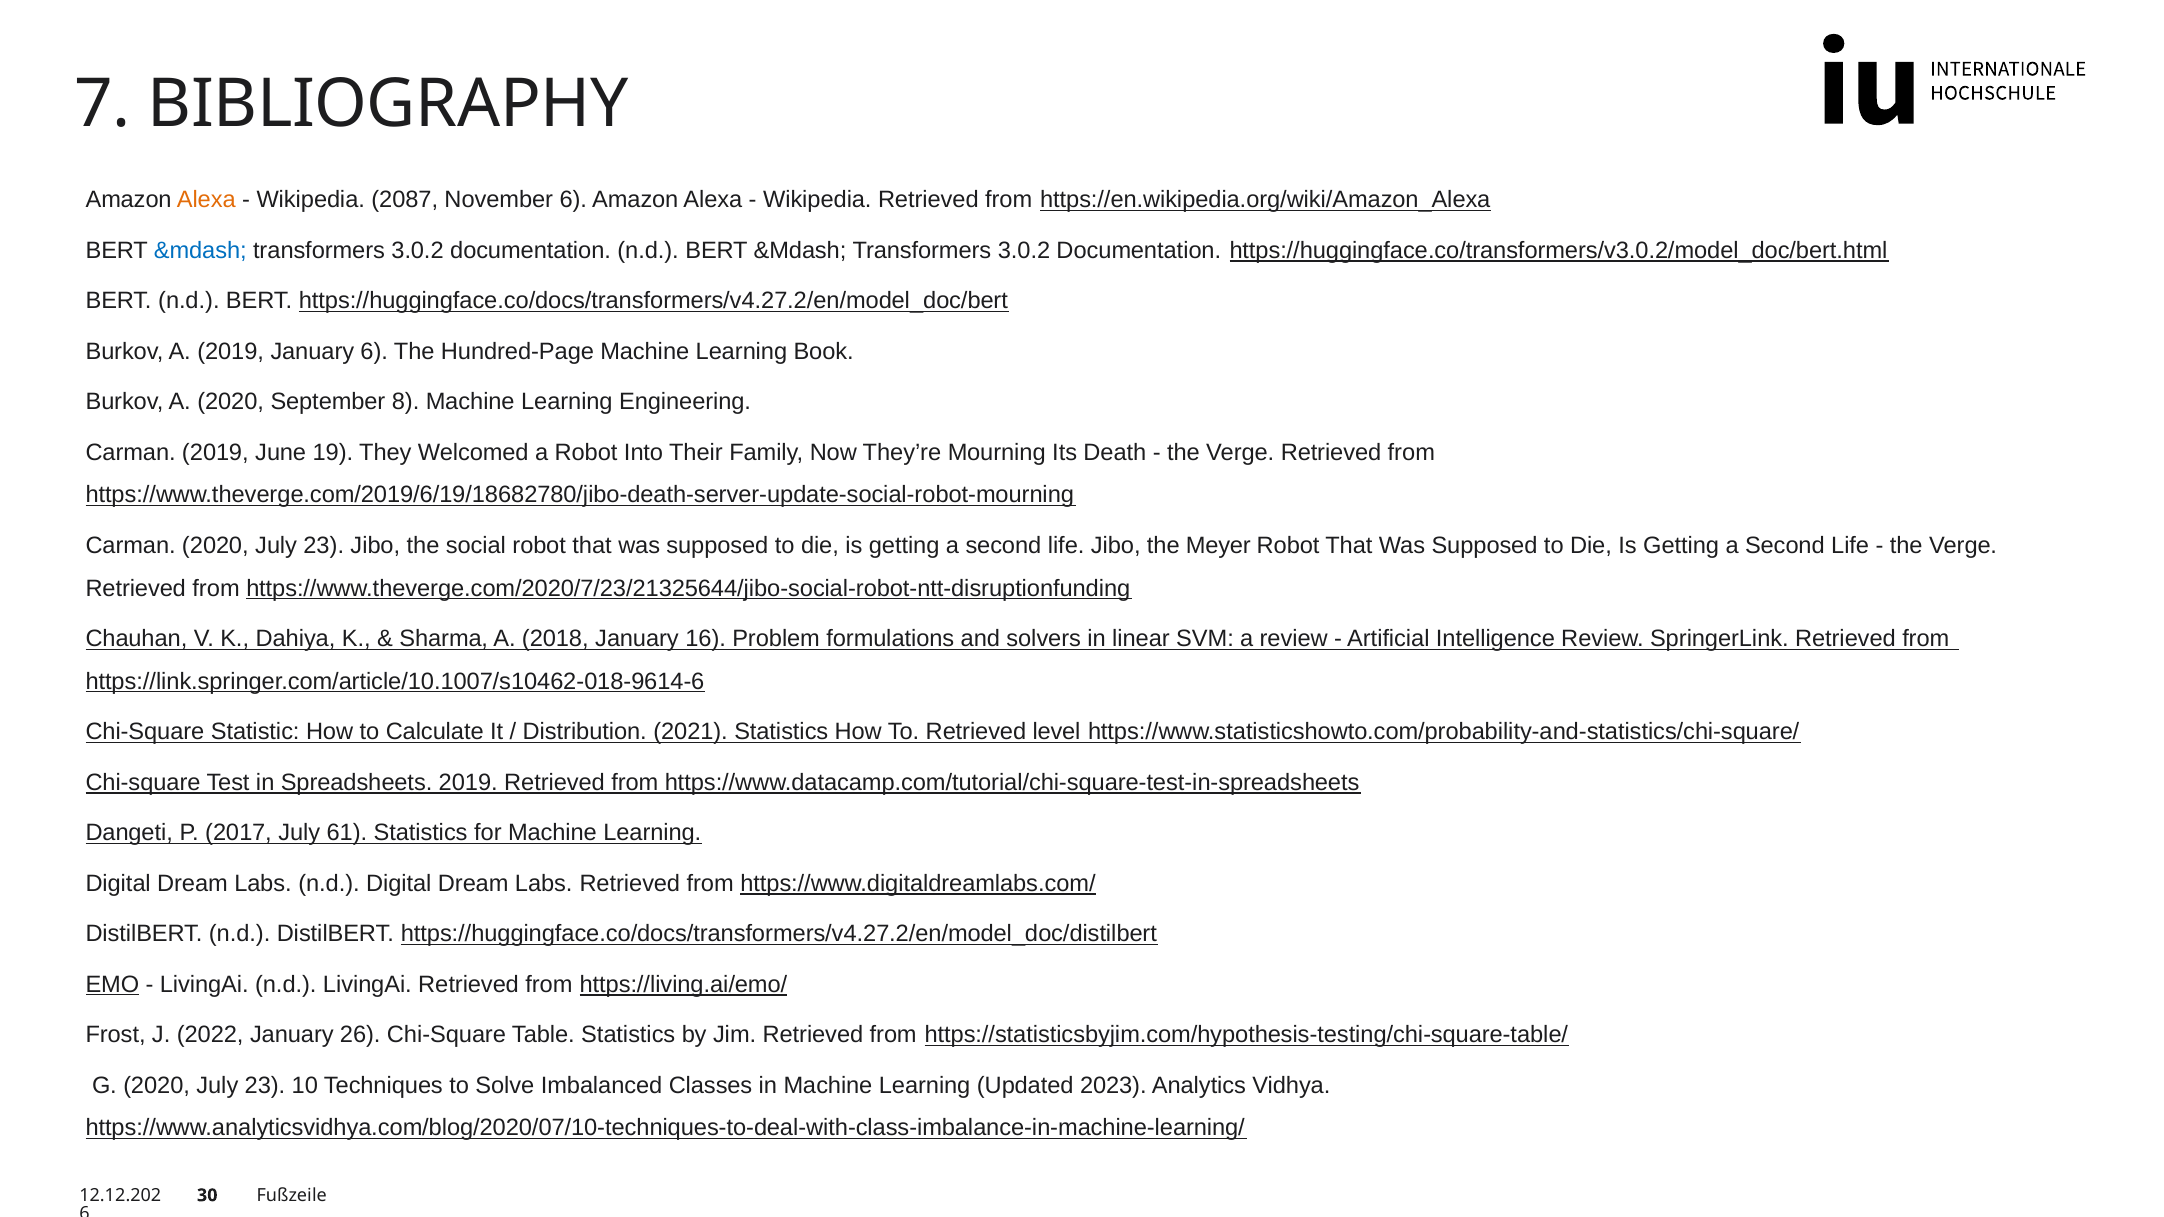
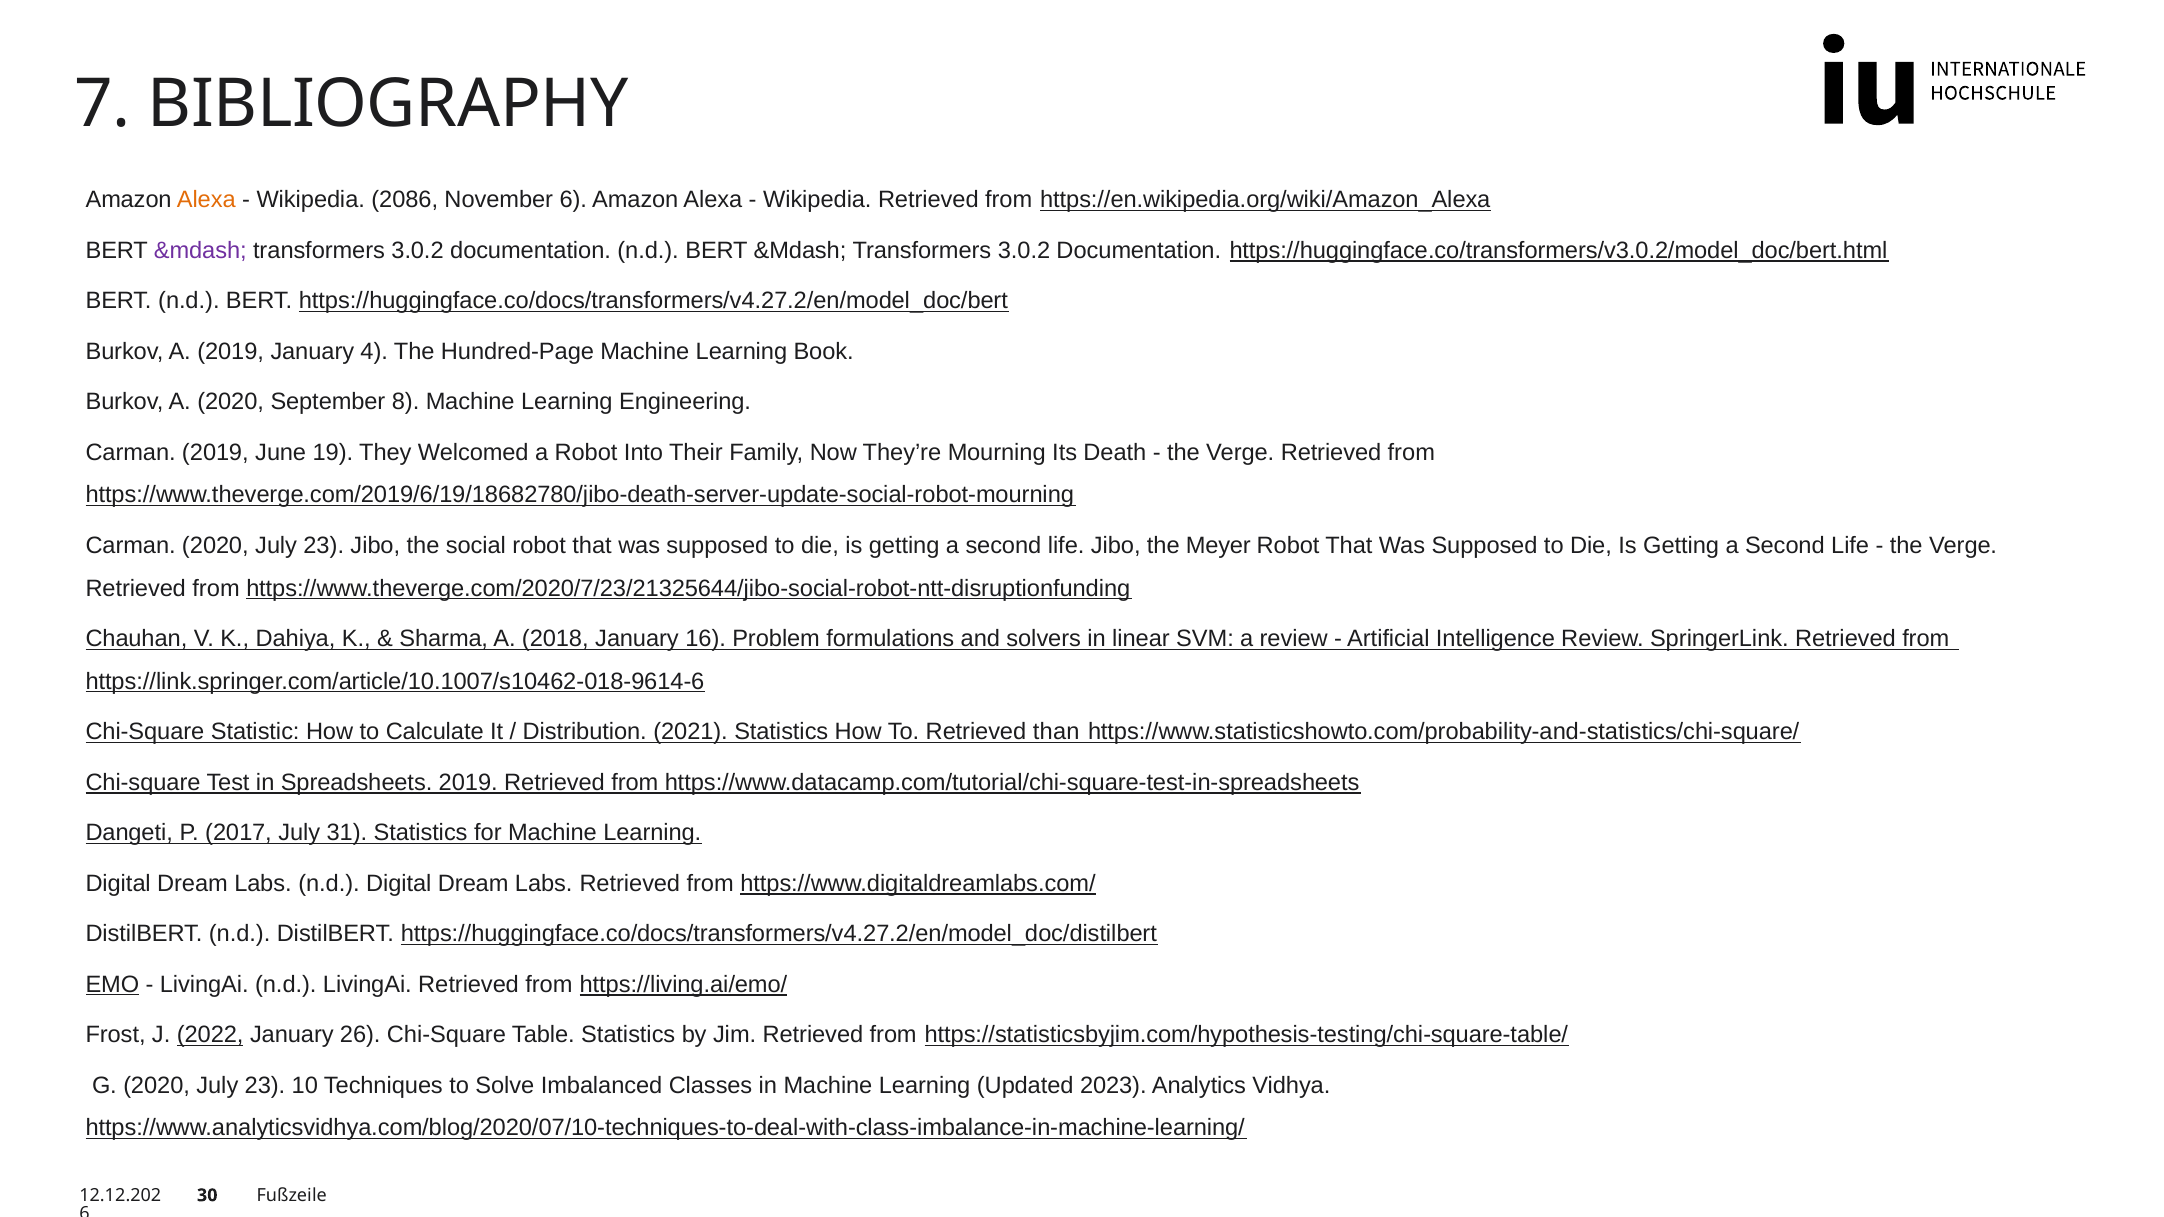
2087: 2087 -> 2086
&mdash at (200, 251) colour: blue -> purple
January 6: 6 -> 4
level: level -> than
61: 61 -> 31
2022 underline: none -> present
